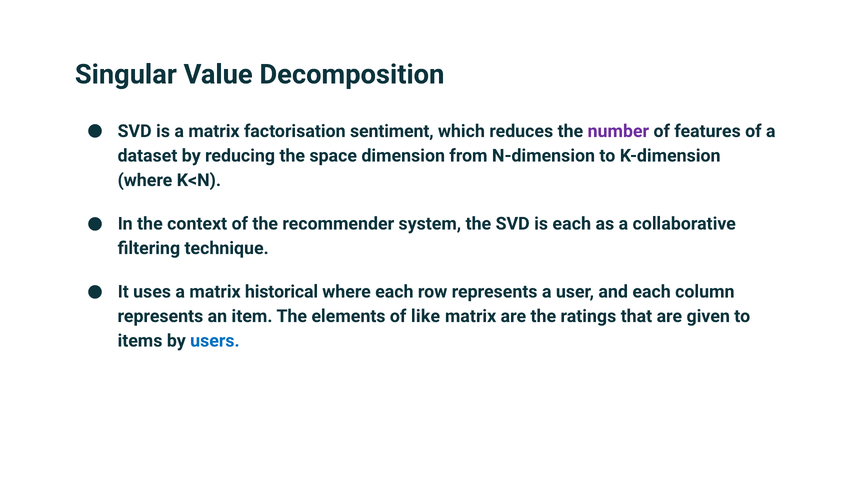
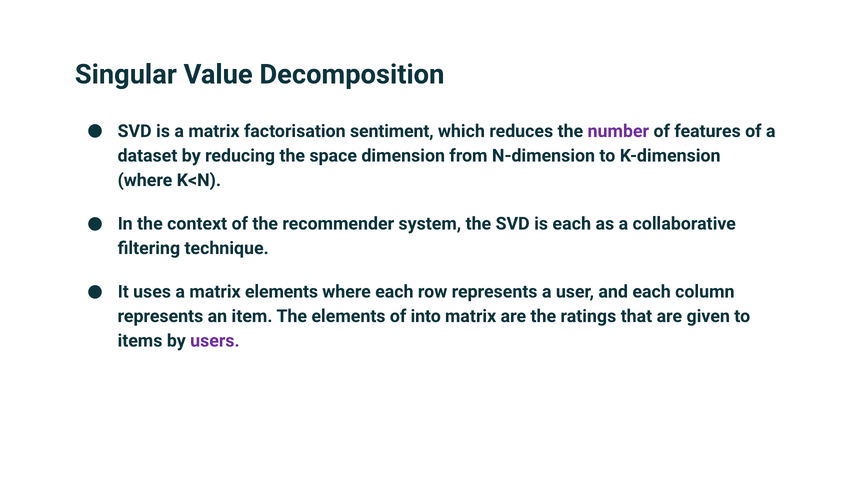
matrix historical: historical -> elements
like: like -> into
users colour: blue -> purple
